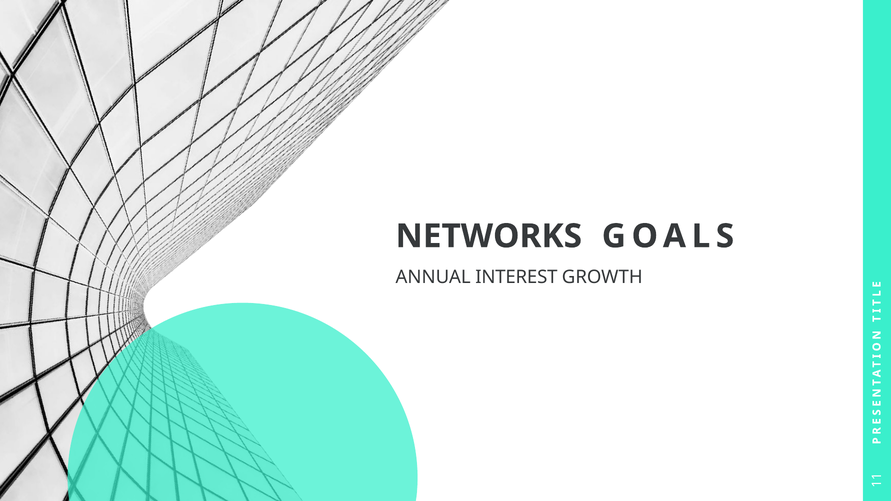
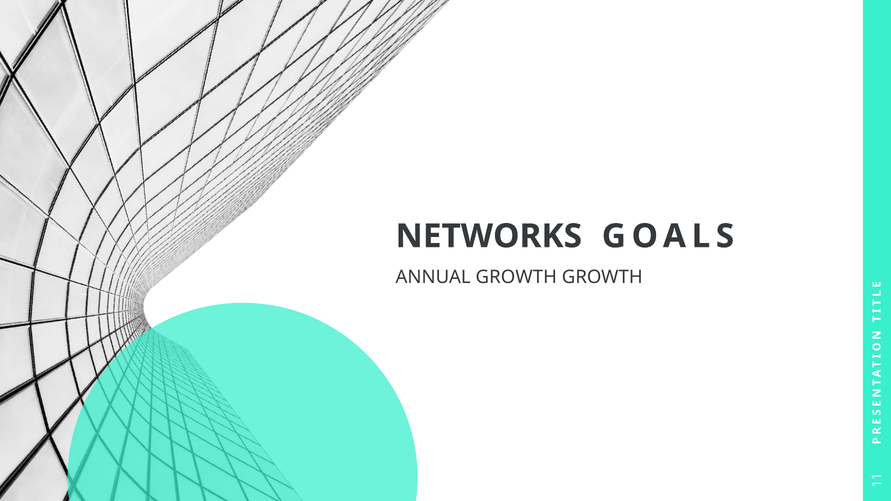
ANNUAL INTEREST: INTEREST -> GROWTH
